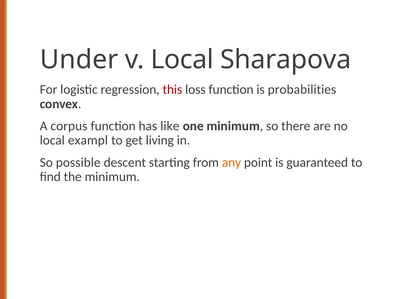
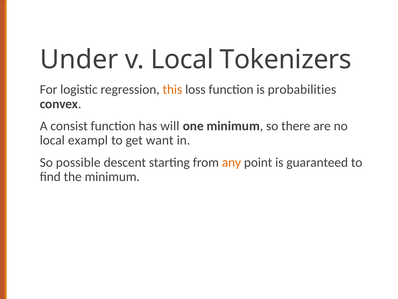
Sharapova: Sharapova -> Tokenizers
this colour: red -> orange
corpus: corpus -> consist
like: like -> will
living: living -> want
